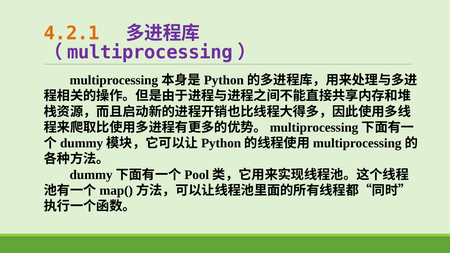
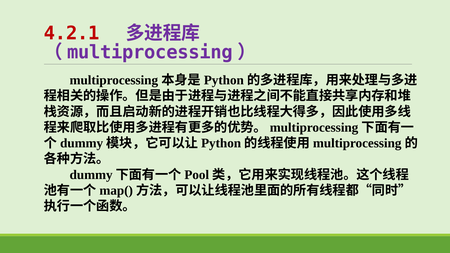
4.2.1 colour: orange -> red
